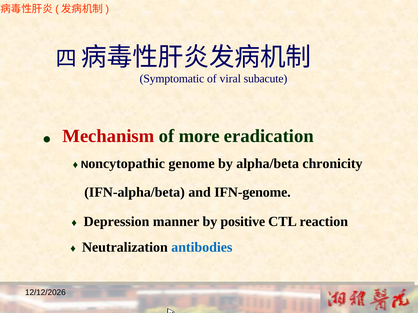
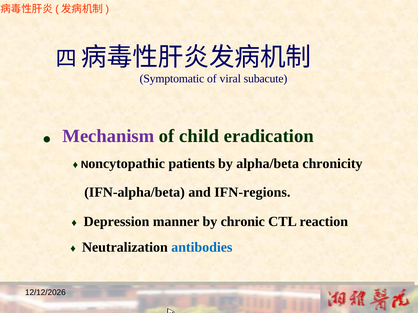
Mechanism colour: red -> purple
more: more -> child
genome: genome -> patients
IFN-genome: IFN-genome -> IFN-regions
positive: positive -> chronic
